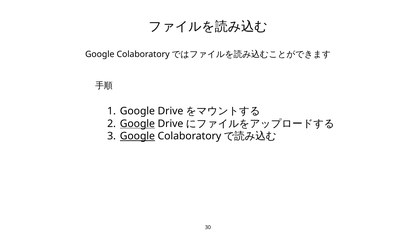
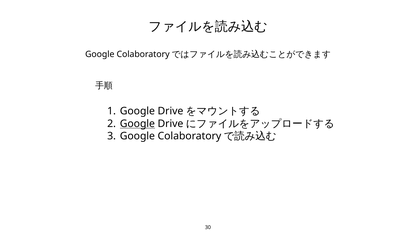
Google at (137, 136) underline: present -> none
